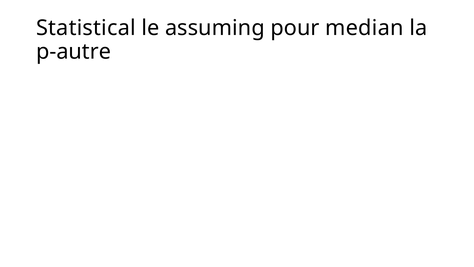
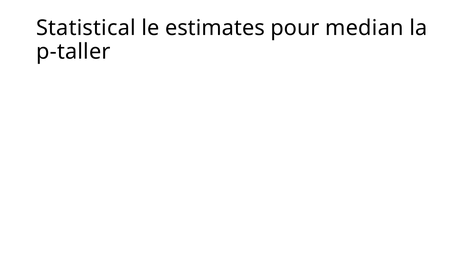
assuming: assuming -> estimates
p-autre: p-autre -> p-taller
